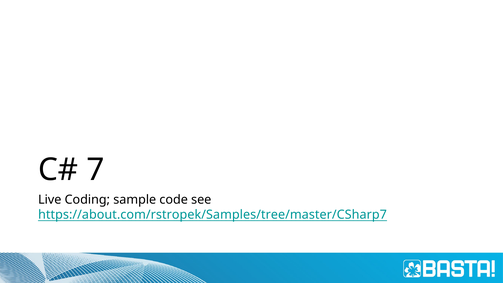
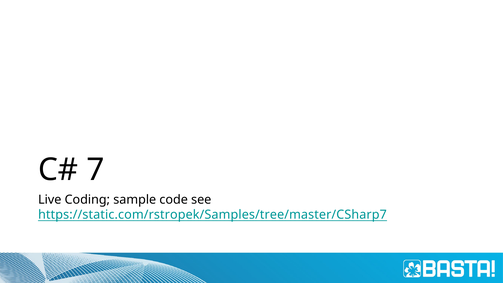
https://about.com/rstropek/Samples/tree/master/CSharp7: https://about.com/rstropek/Samples/tree/master/CSharp7 -> https://static.com/rstropek/Samples/tree/master/CSharp7
